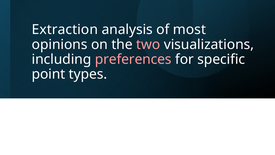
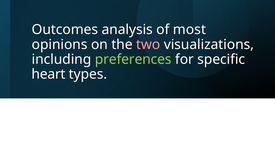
Extraction: Extraction -> Outcomes
preferences colour: pink -> light green
point: point -> heart
